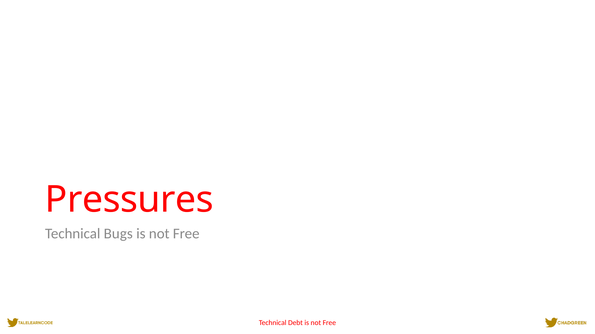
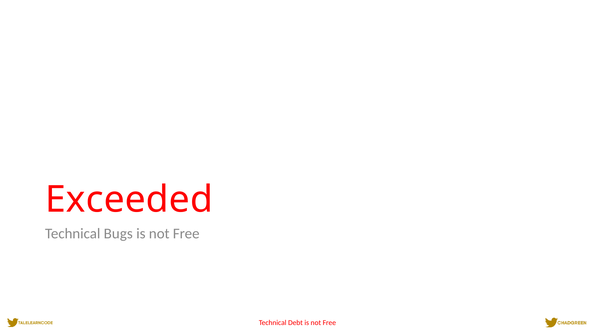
Pressures: Pressures -> Exceeded
